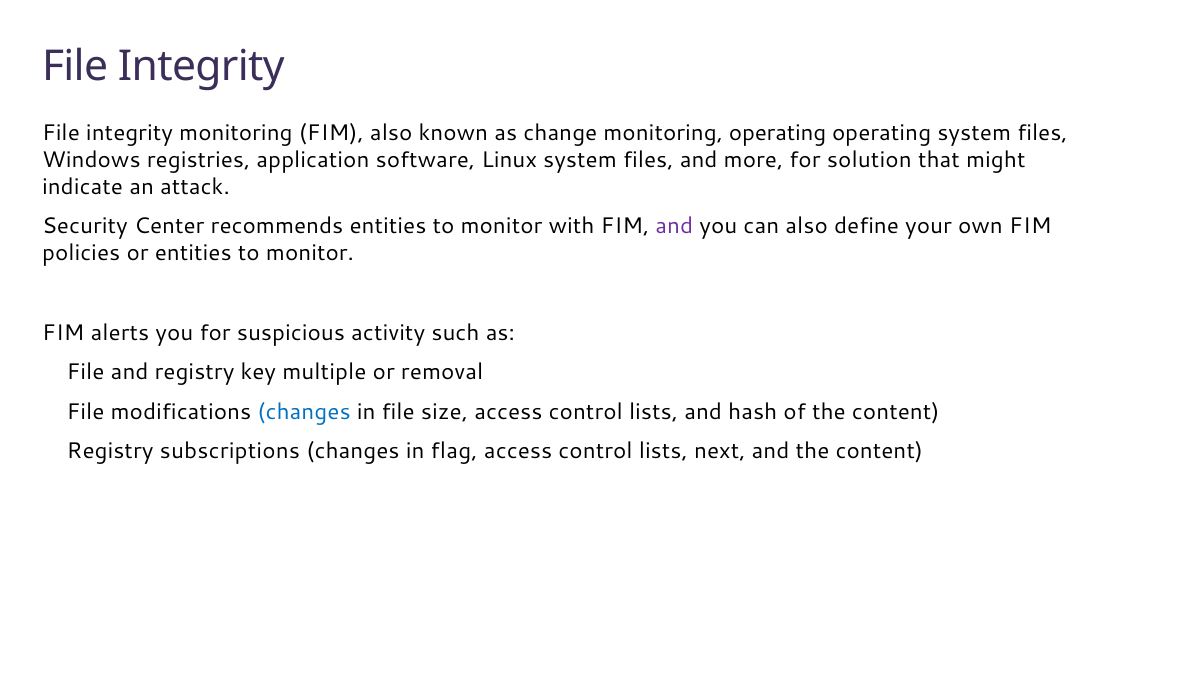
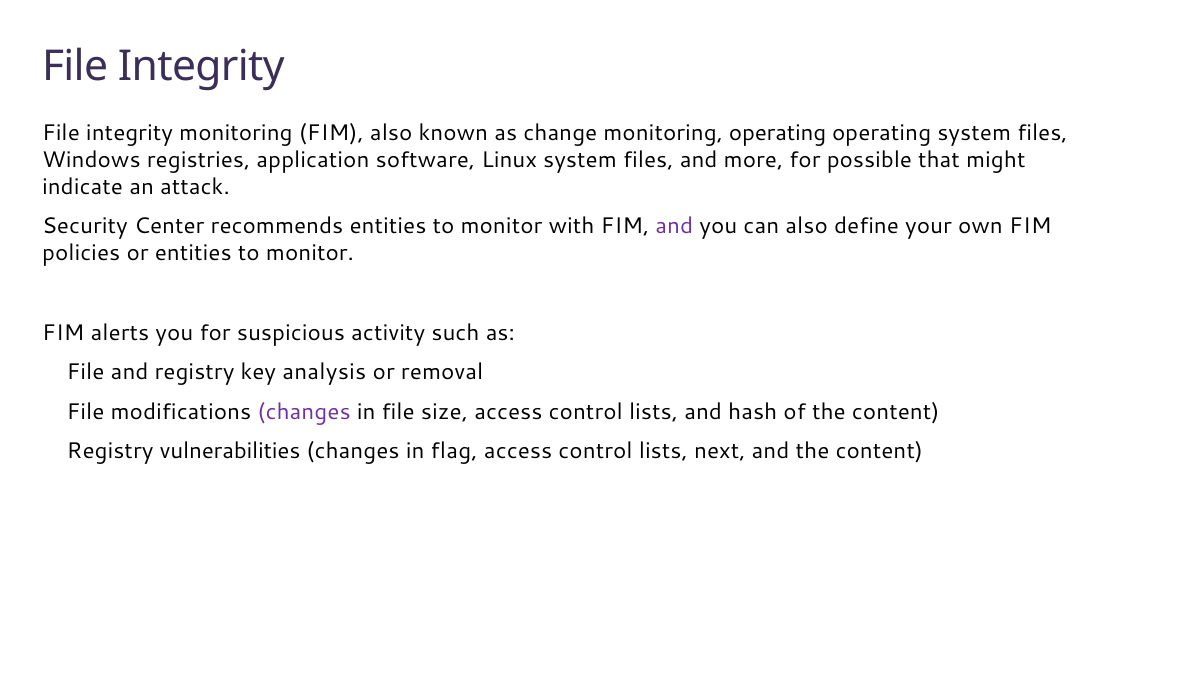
solution: solution -> possible
multiple: multiple -> analysis
changes at (304, 412) colour: blue -> purple
subscriptions: subscriptions -> vulnerabilities
